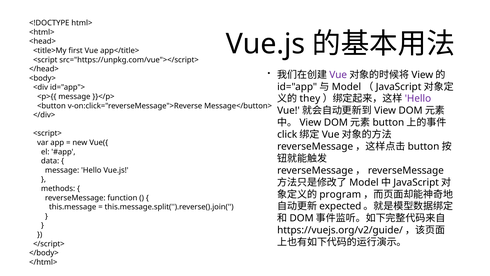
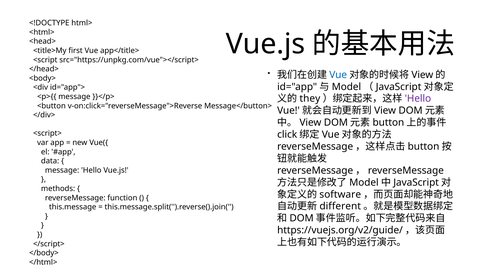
Vue at (338, 75) colour: purple -> blue
program: program -> software
expected: expected -> different
